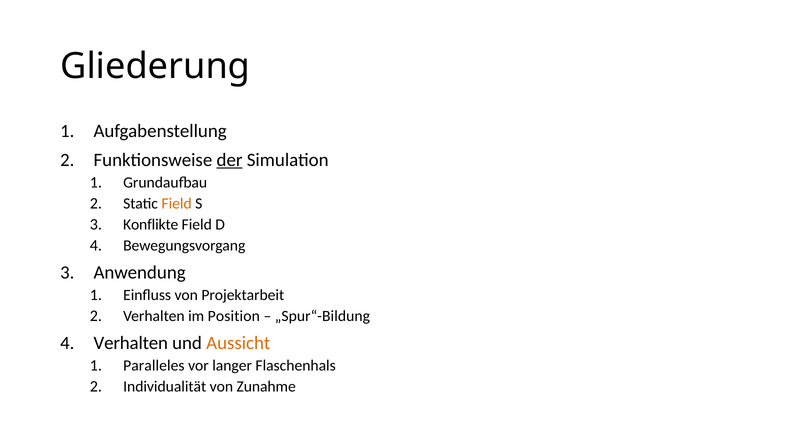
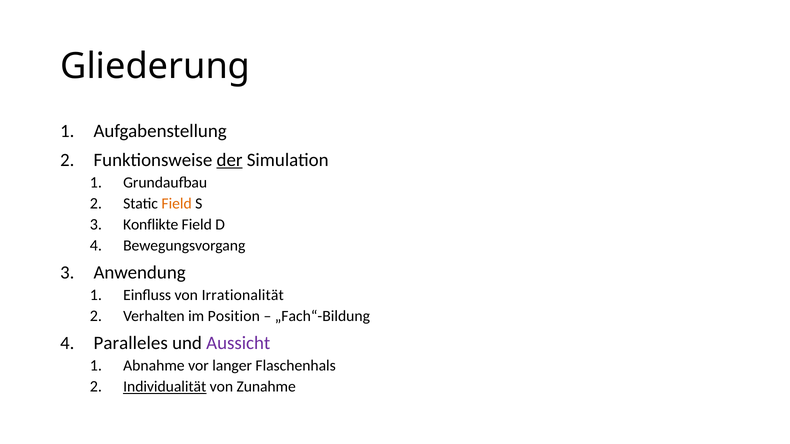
Projektarbeit: Projektarbeit -> Irrationalität
„Spur“-Bildung: „Spur“-Bildung -> „Fach“-Bildung
Verhalten at (131, 343): Verhalten -> Paralleles
Aussicht colour: orange -> purple
Paralleles: Paralleles -> Abnahme
Individualität underline: none -> present
